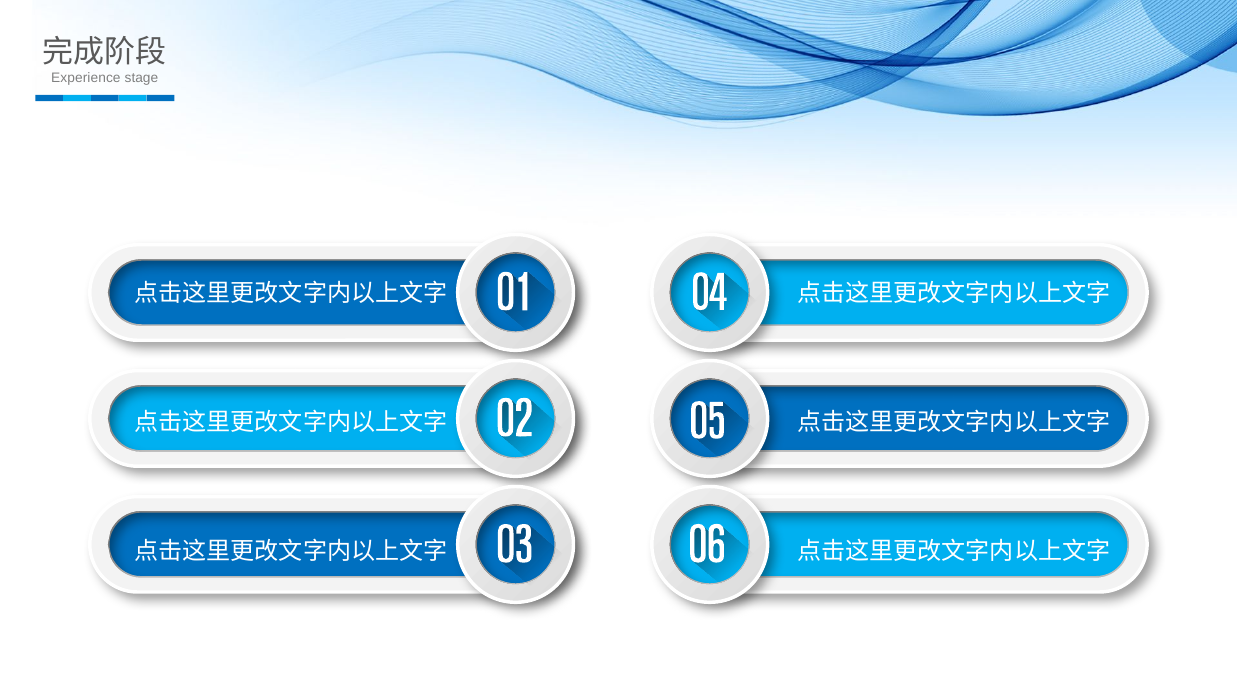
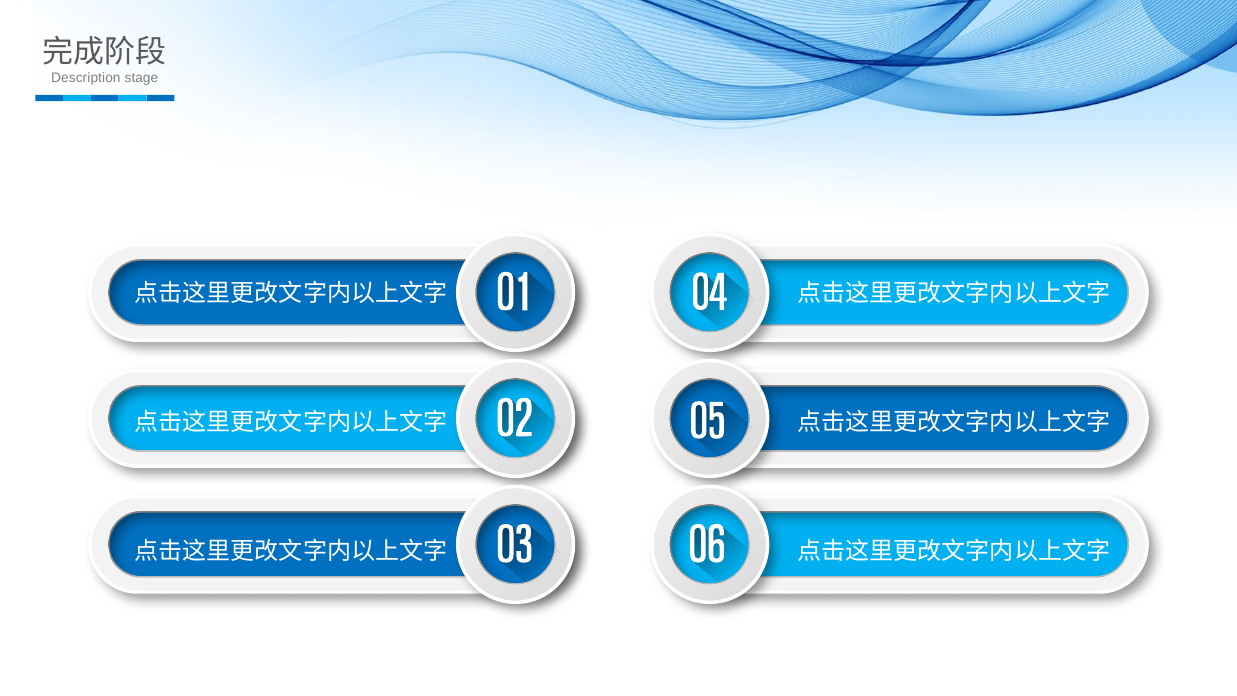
Experience: Experience -> Description
